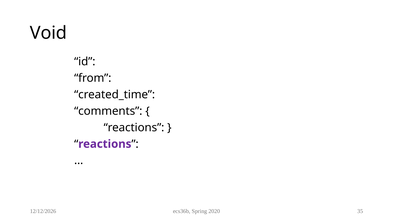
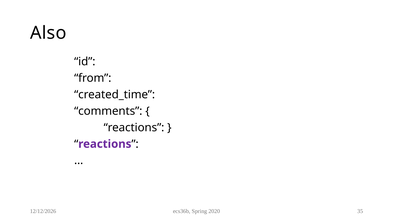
Void: Void -> Also
